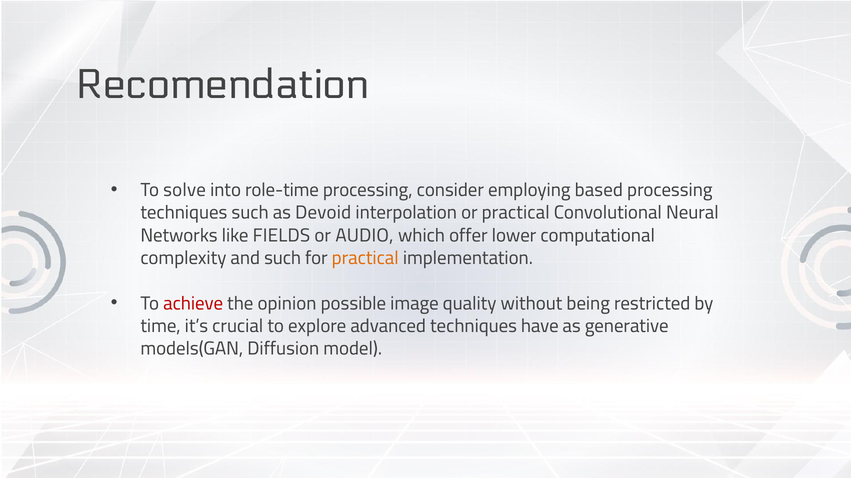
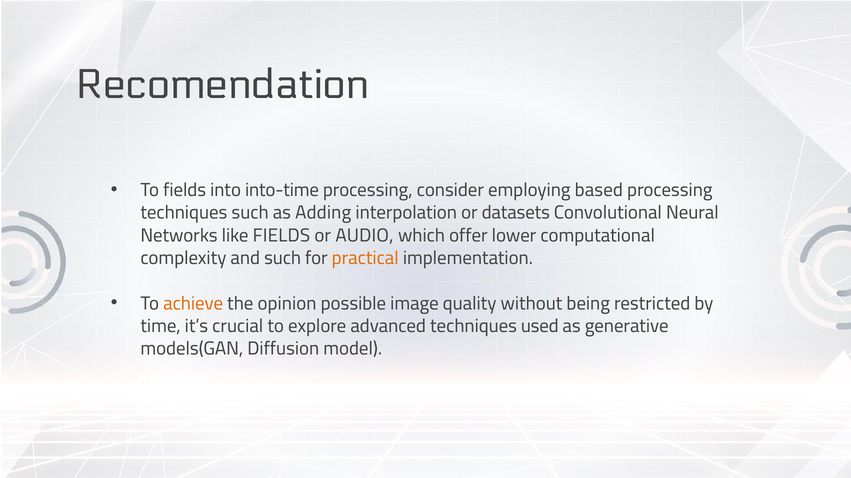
To solve: solve -> fields
role-time: role-time -> into-time
Devoid: Devoid -> Adding
or practical: practical -> datasets
achieve colour: red -> orange
have: have -> used
